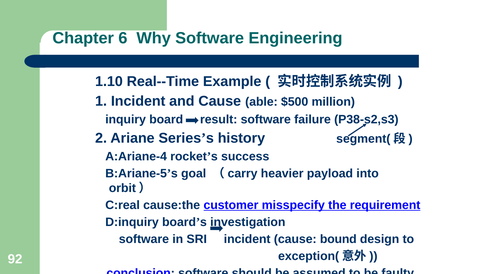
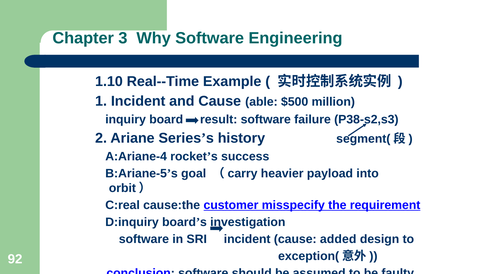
6: 6 -> 3
bound: bound -> added
